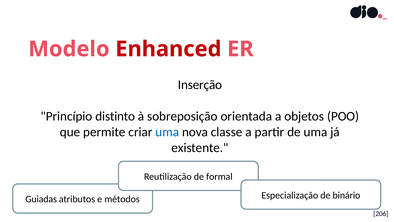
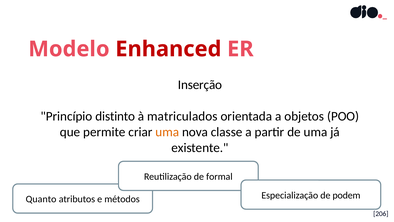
sobreposição: sobreposição -> matriculados
uma at (167, 132) colour: blue -> orange
binário: binário -> podem
Guiadas: Guiadas -> Quanto
